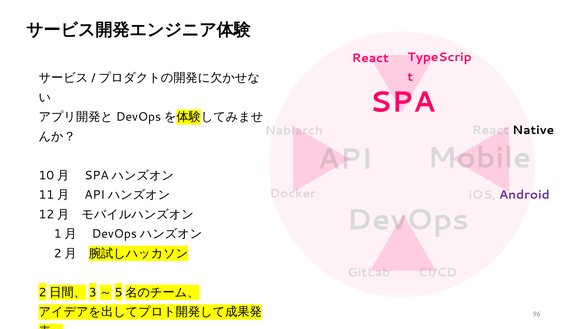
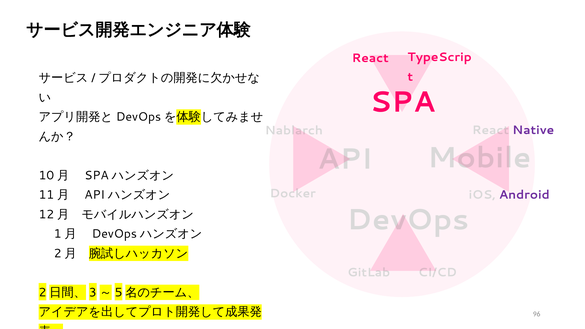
Native colour: black -> purple
